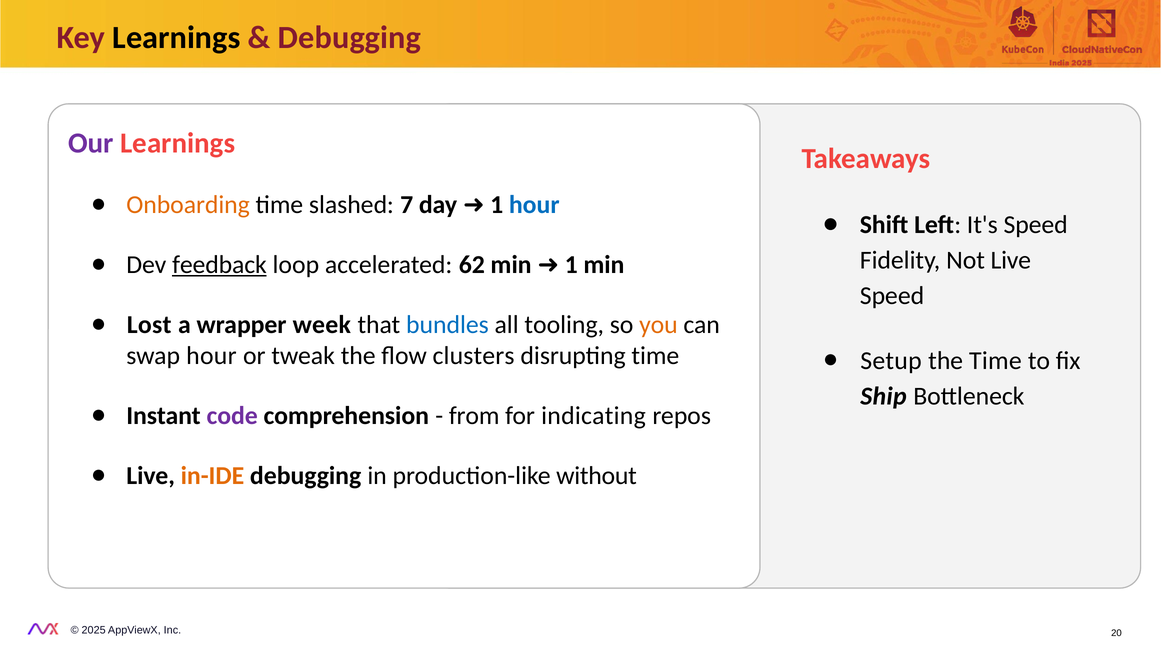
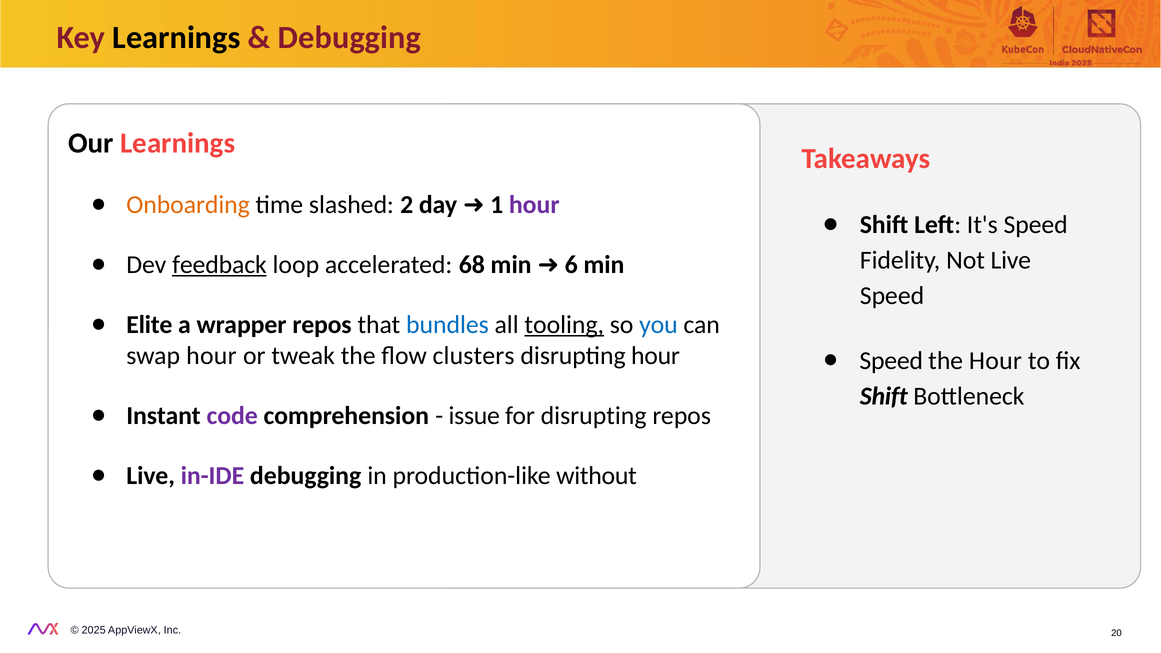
Our colour: purple -> black
7: 7 -> 2
hour at (534, 205) colour: blue -> purple
62: 62 -> 68
min 1: 1 -> 6
Lost: Lost -> Elite
wrapper week: week -> repos
tooling underline: none -> present
you colour: orange -> blue
disrupting time: time -> hour
Setup at (891, 361): Setup -> Speed
the Time: Time -> Hour
Ship at (883, 396): Ship -> Shift
from: from -> issue
for indicating: indicating -> disrupting
in-IDE colour: orange -> purple
